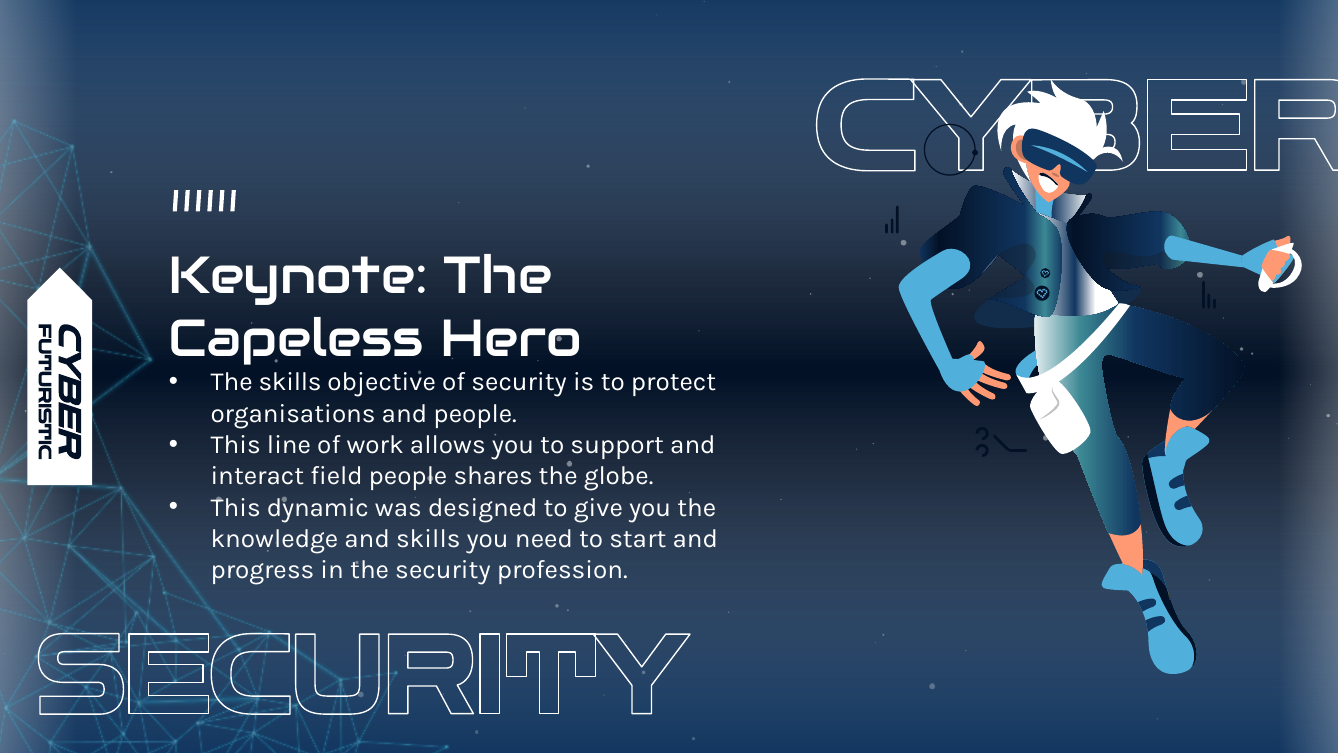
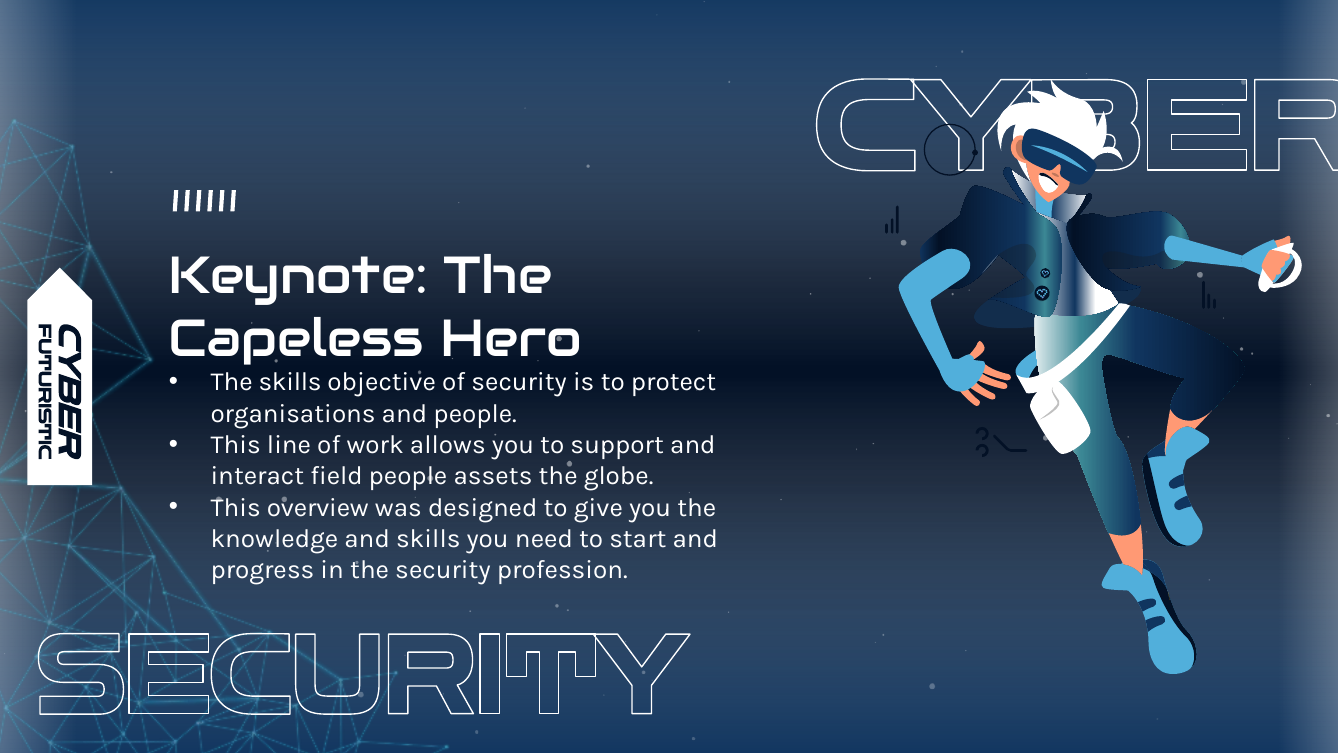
shares: shares -> assets
dynamic: dynamic -> overview
